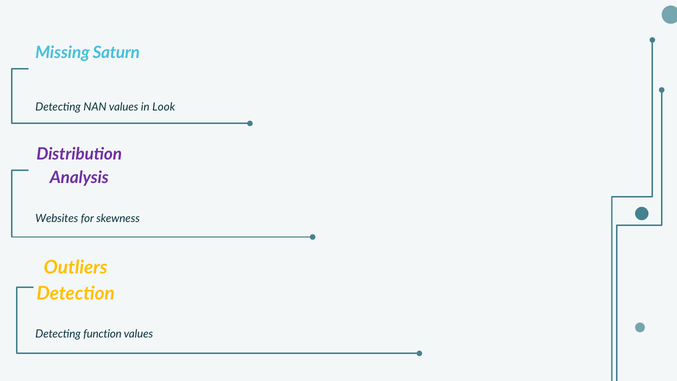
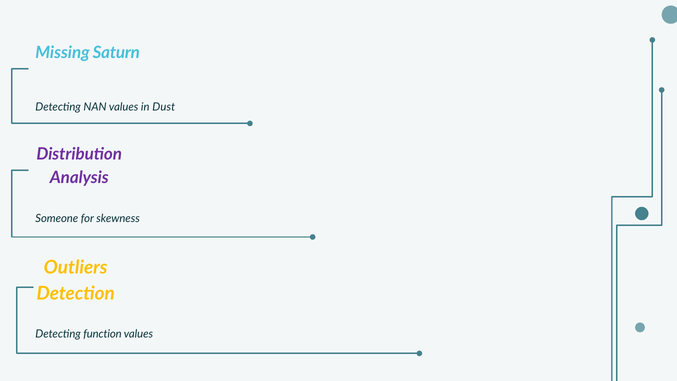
Look: Look -> Dust
Websites: Websites -> Someone
